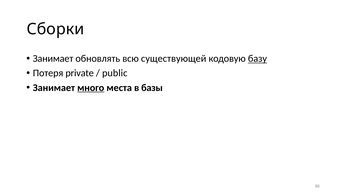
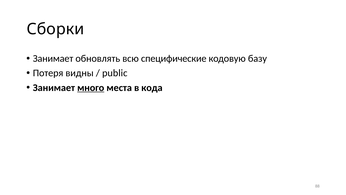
существующей: существующей -> специфические
базу underline: present -> none
private: private -> видны
базы: базы -> кода
